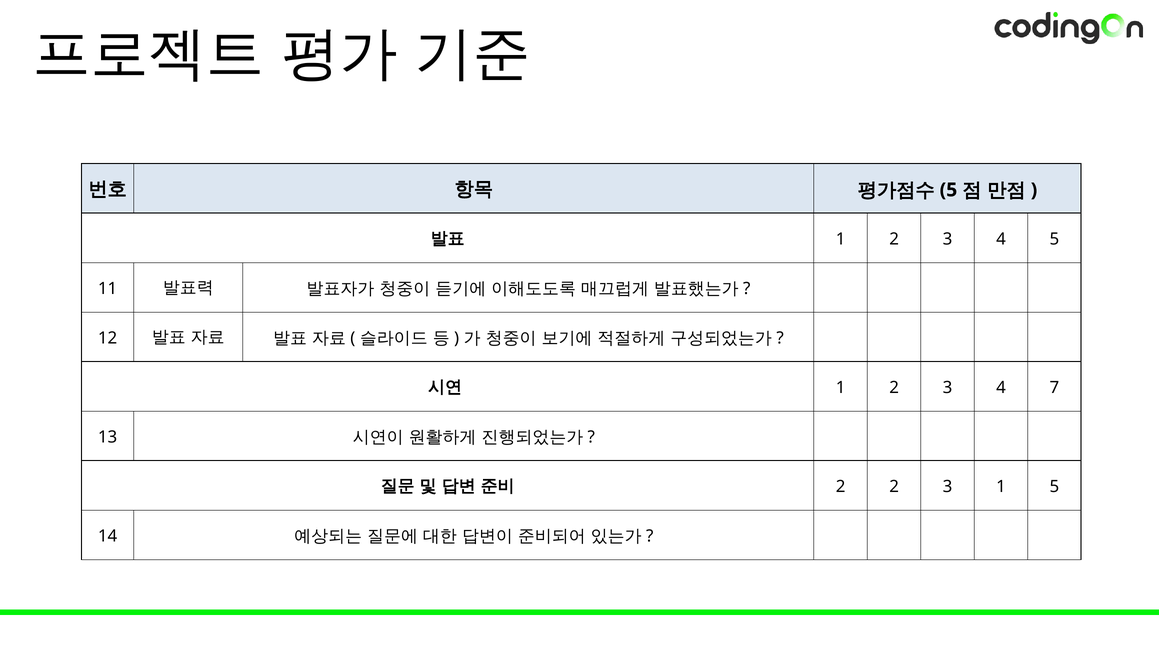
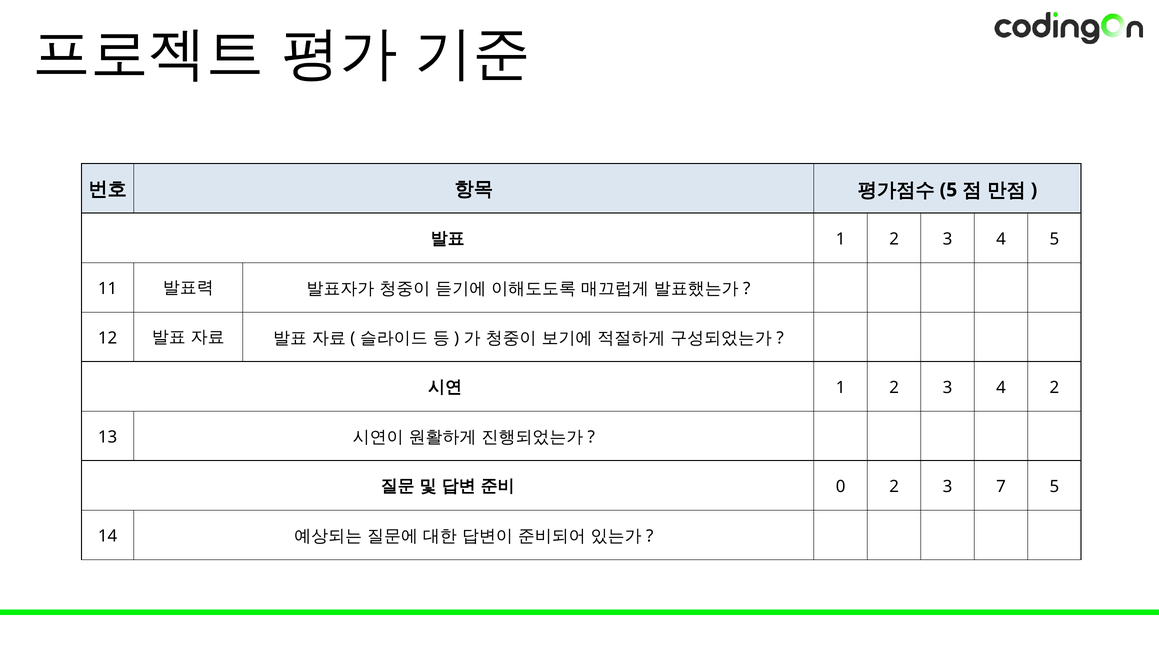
4 7: 7 -> 2
2 at (841, 487): 2 -> 0
3 1: 1 -> 7
